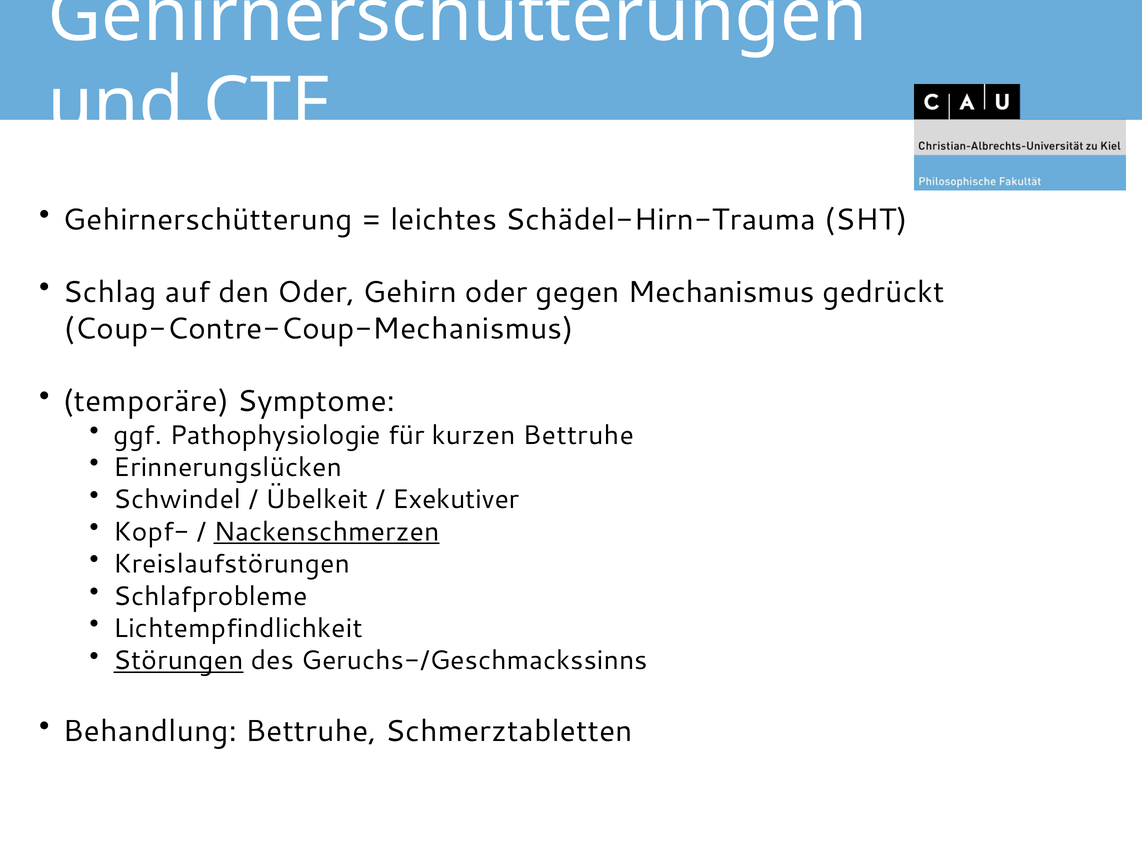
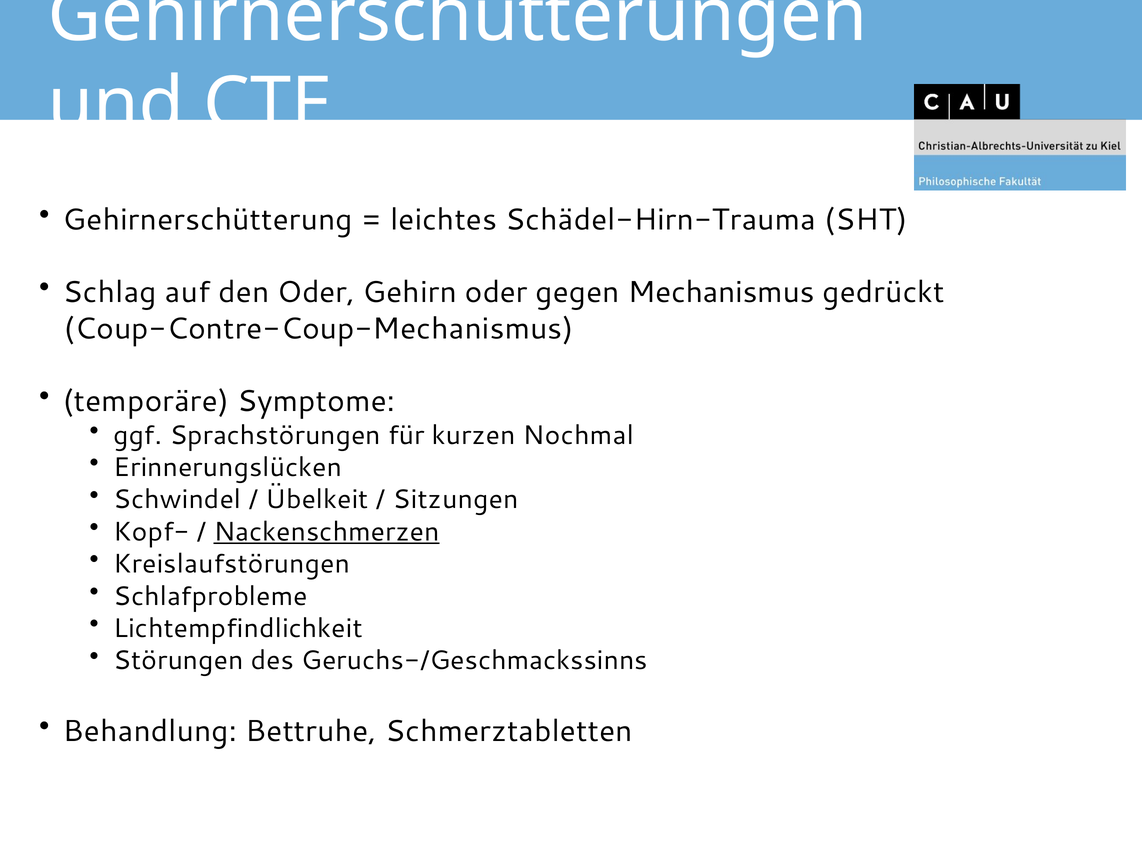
Pathophysiologie: Pathophysiologie -> Sprachstörungen
kurzen Bettruhe: Bettruhe -> Nochmal
Exekutiver: Exekutiver -> Sitzungen
Störungen underline: present -> none
